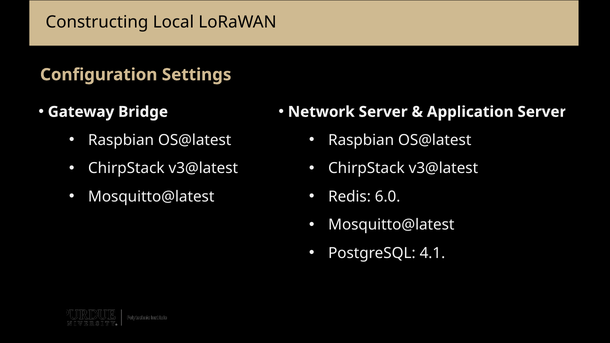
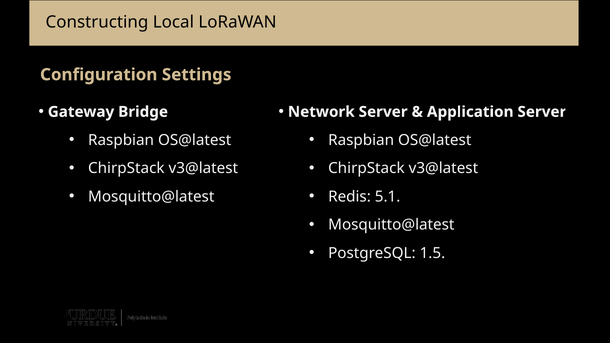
6.0: 6.0 -> 5.1
4.1: 4.1 -> 1.5
